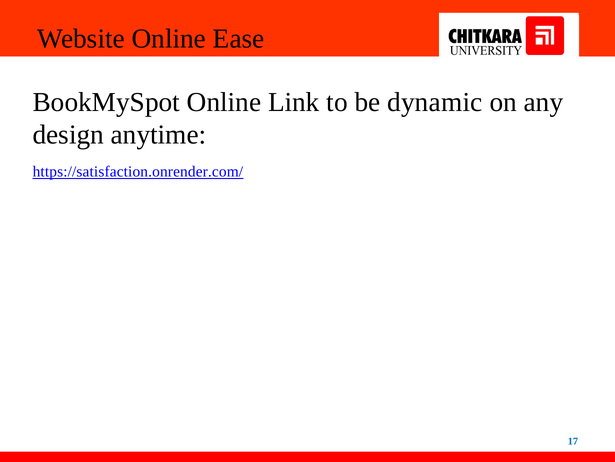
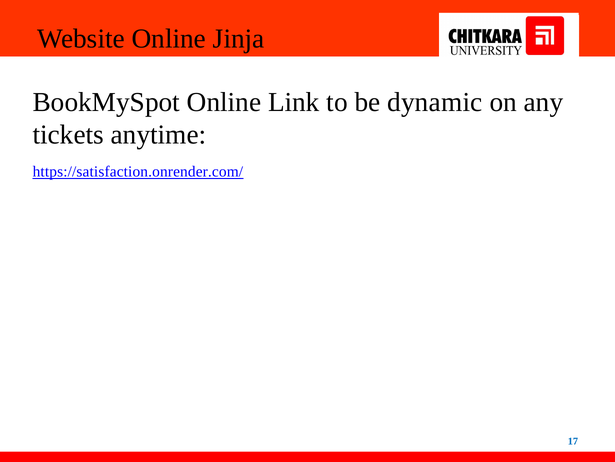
Ease: Ease -> Jinja
design: design -> tickets
